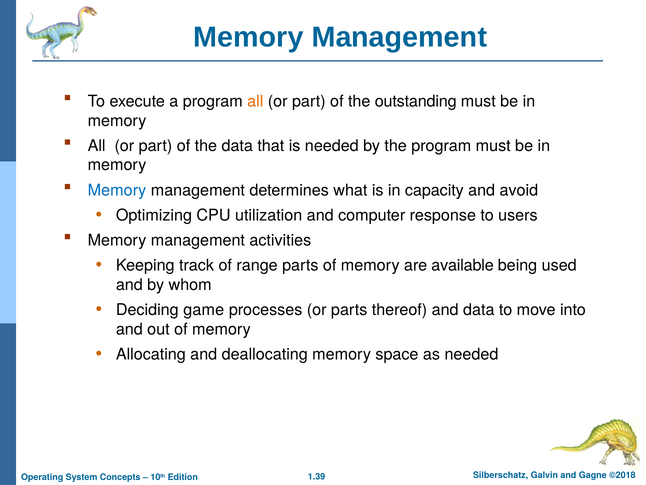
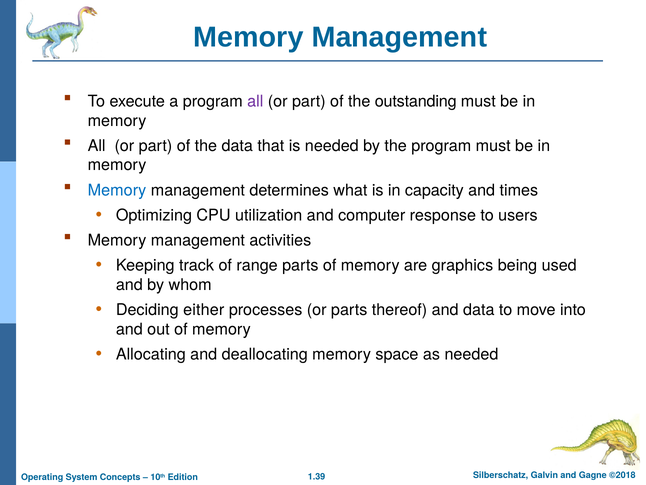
all at (255, 101) colour: orange -> purple
avoid: avoid -> times
available: available -> graphics
game: game -> either
